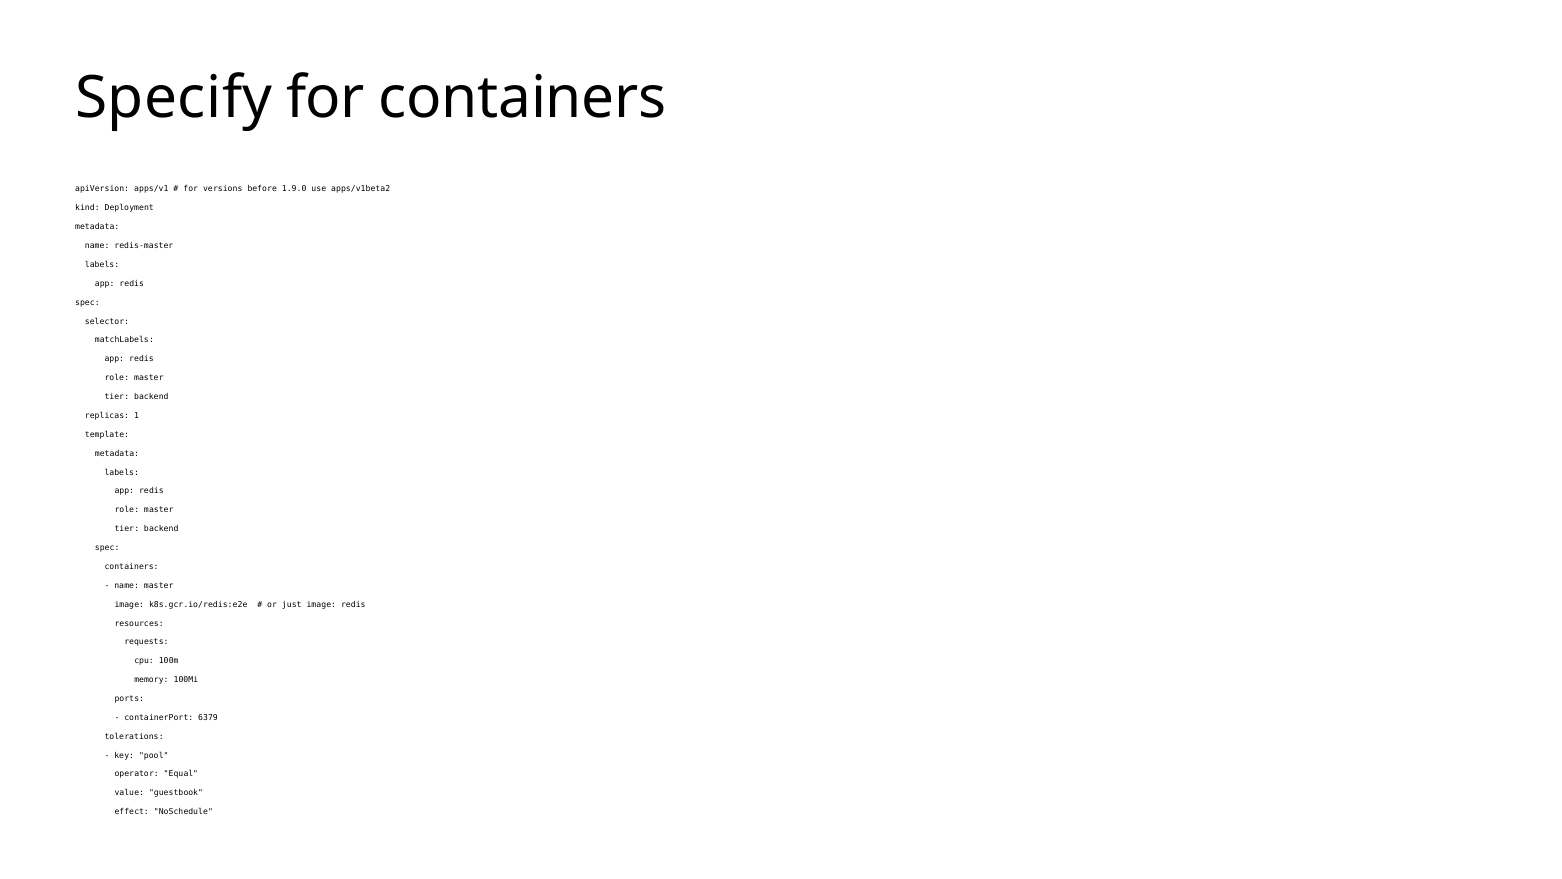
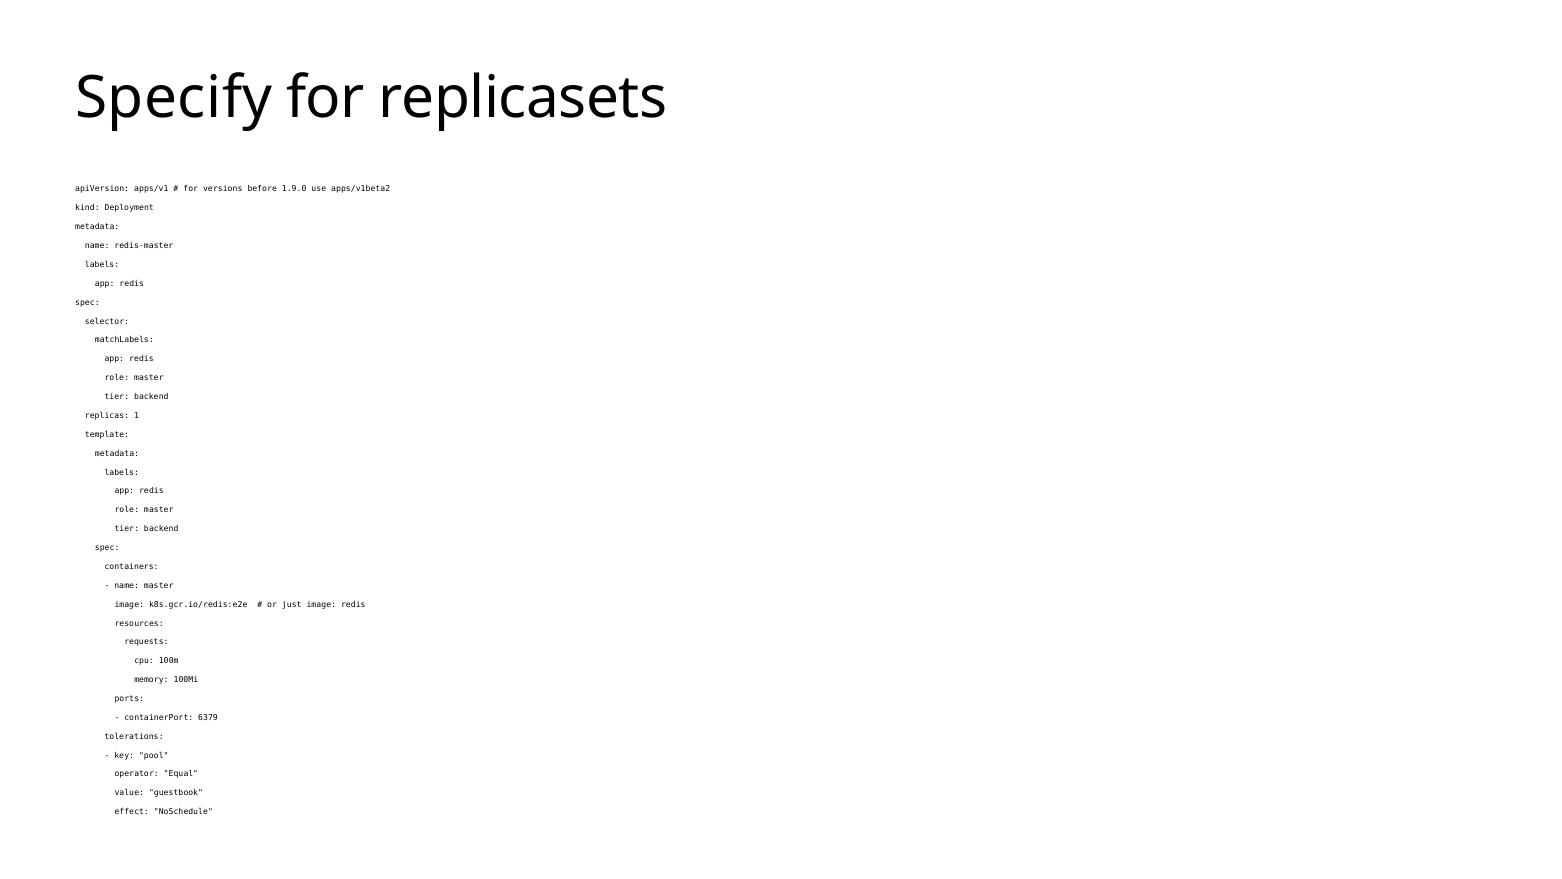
for containers: containers -> replicasets
